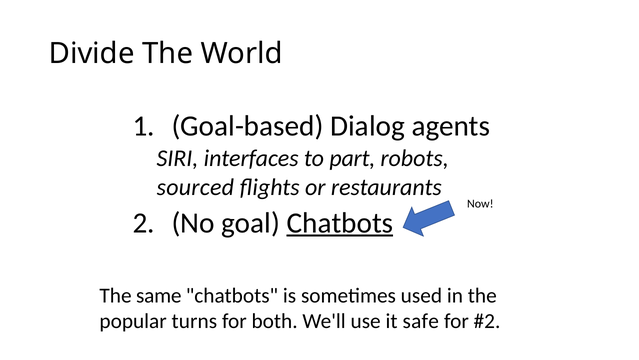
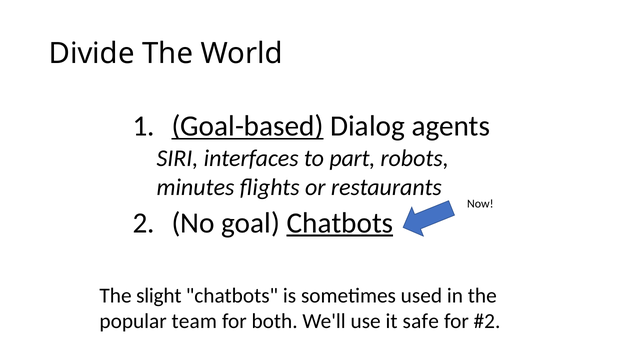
Goal-based underline: none -> present
sourced: sourced -> minutes
same: same -> slight
turns: turns -> team
